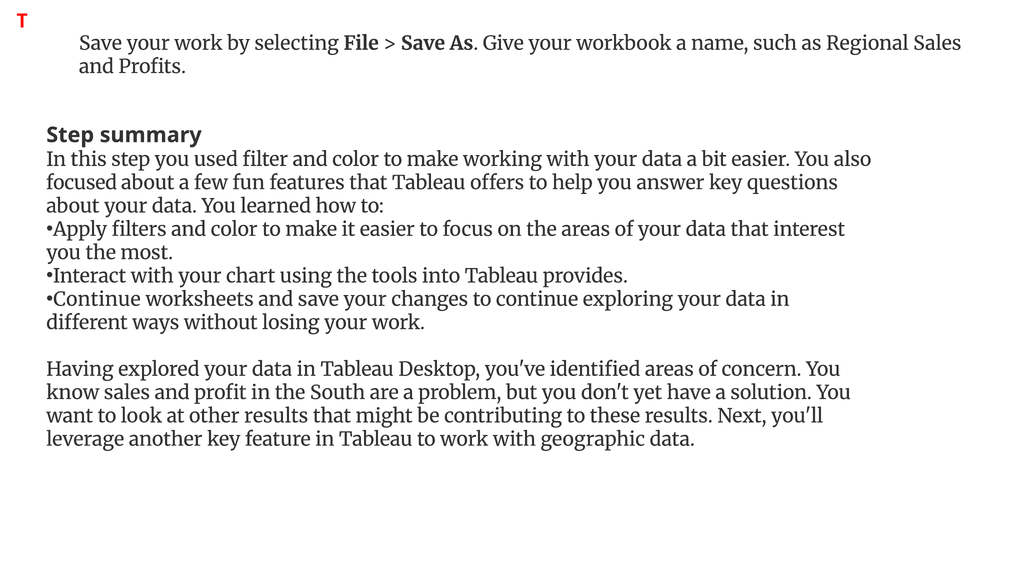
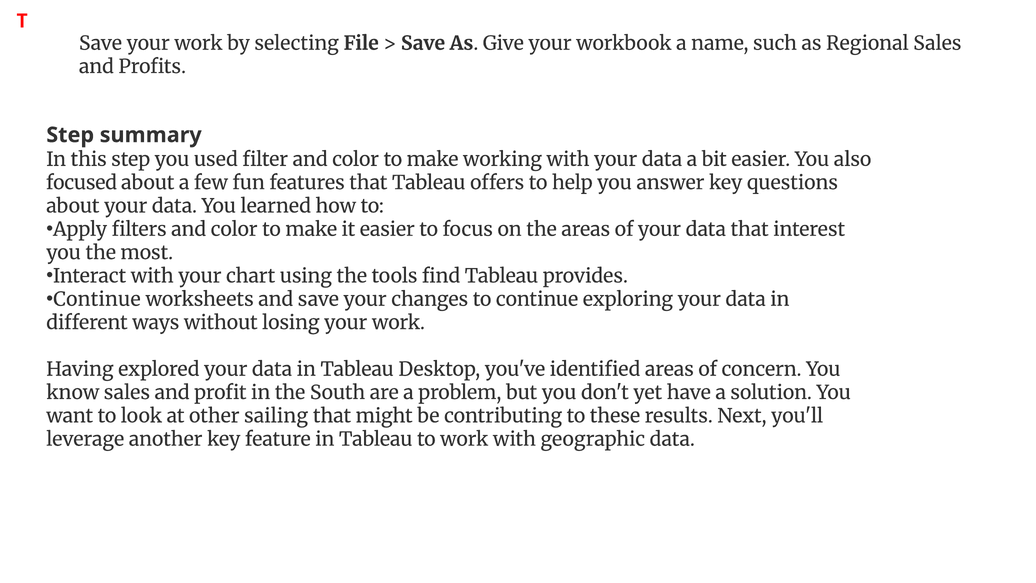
into: into -> find
other results: results -> sailing
